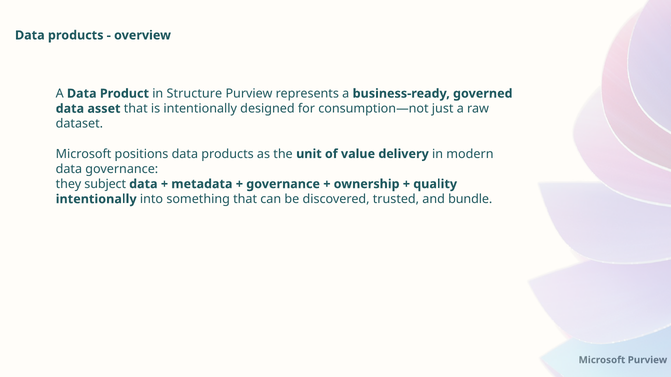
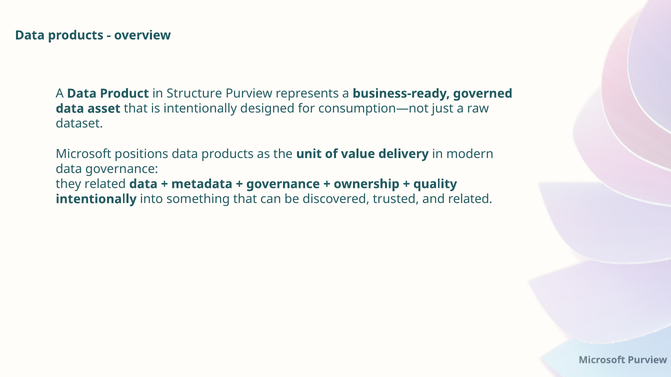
they subject: subject -> related
and bundle: bundle -> related
